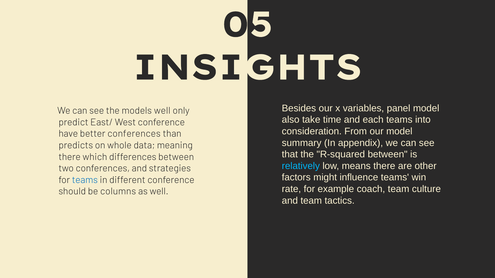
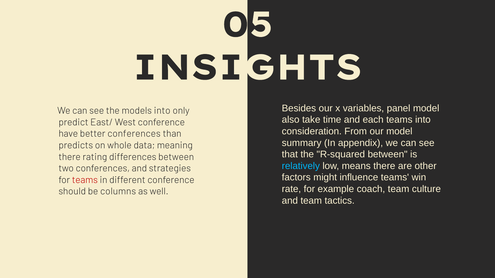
models well: well -> into
which: which -> rating
teams at (85, 180) colour: blue -> red
